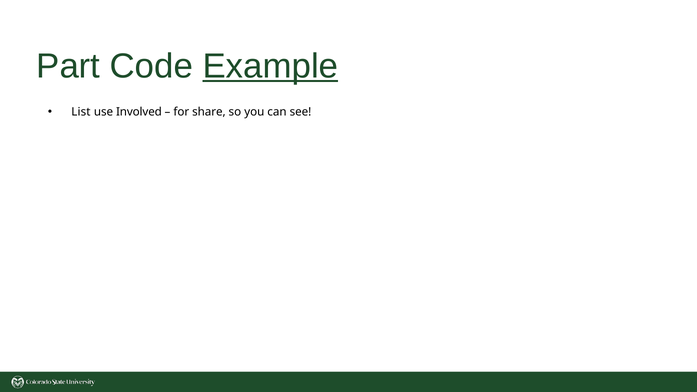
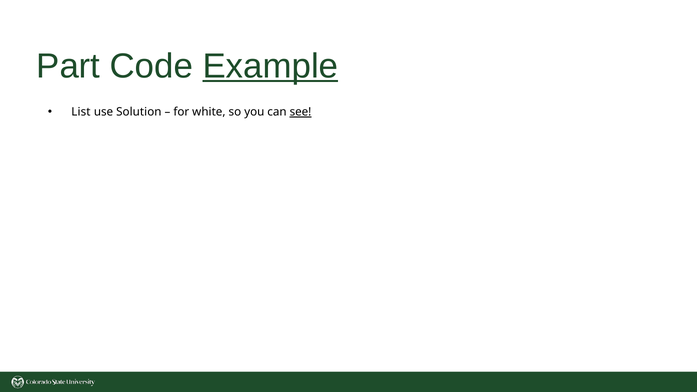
Involved: Involved -> Solution
share: share -> white
see underline: none -> present
